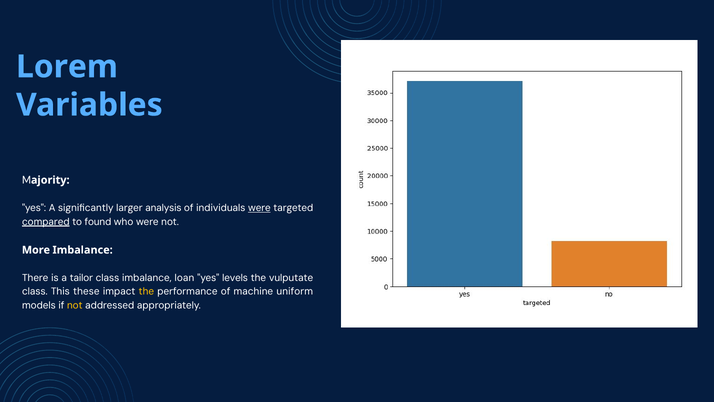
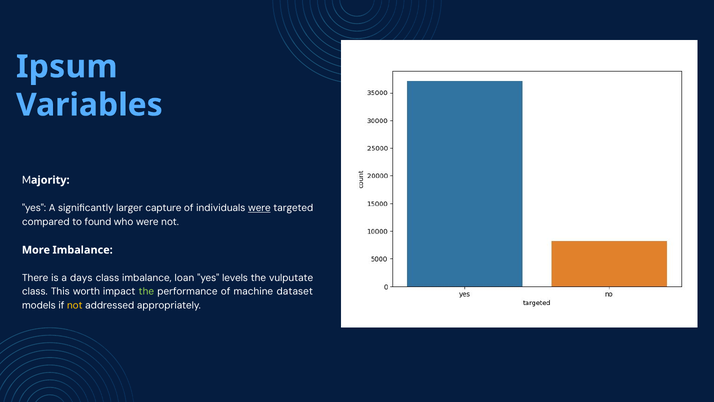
Lorem: Lorem -> Ipsum
analysis: analysis -> capture
compared underline: present -> none
tailor: tailor -> days
these: these -> worth
the at (146, 291) colour: yellow -> light green
uniform: uniform -> dataset
